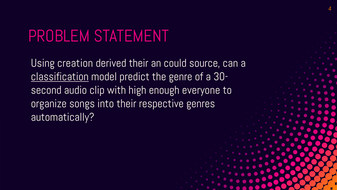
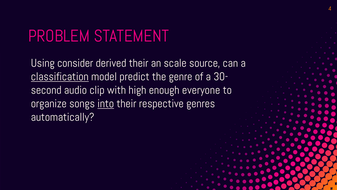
creation: creation -> consider
could: could -> scale
into underline: none -> present
